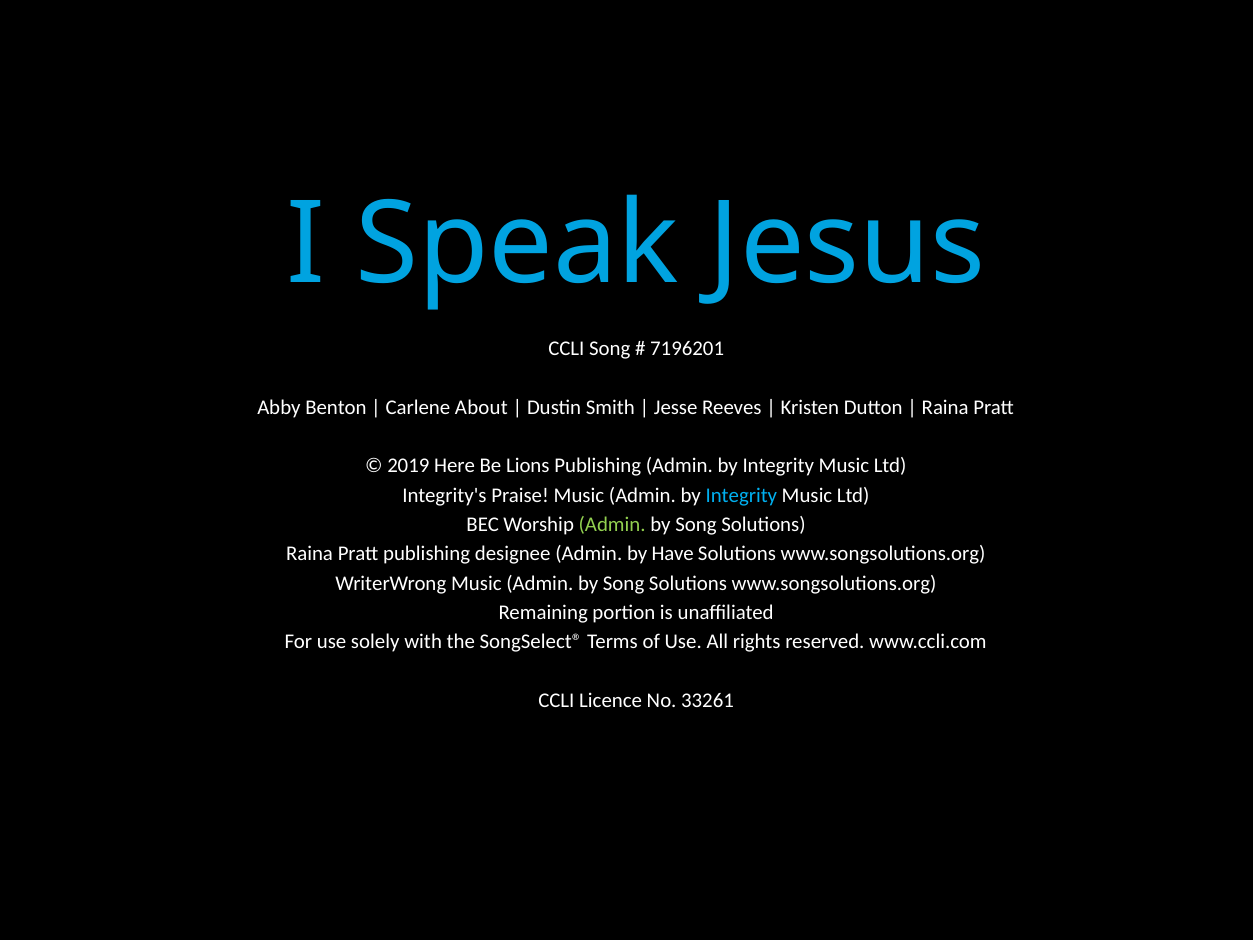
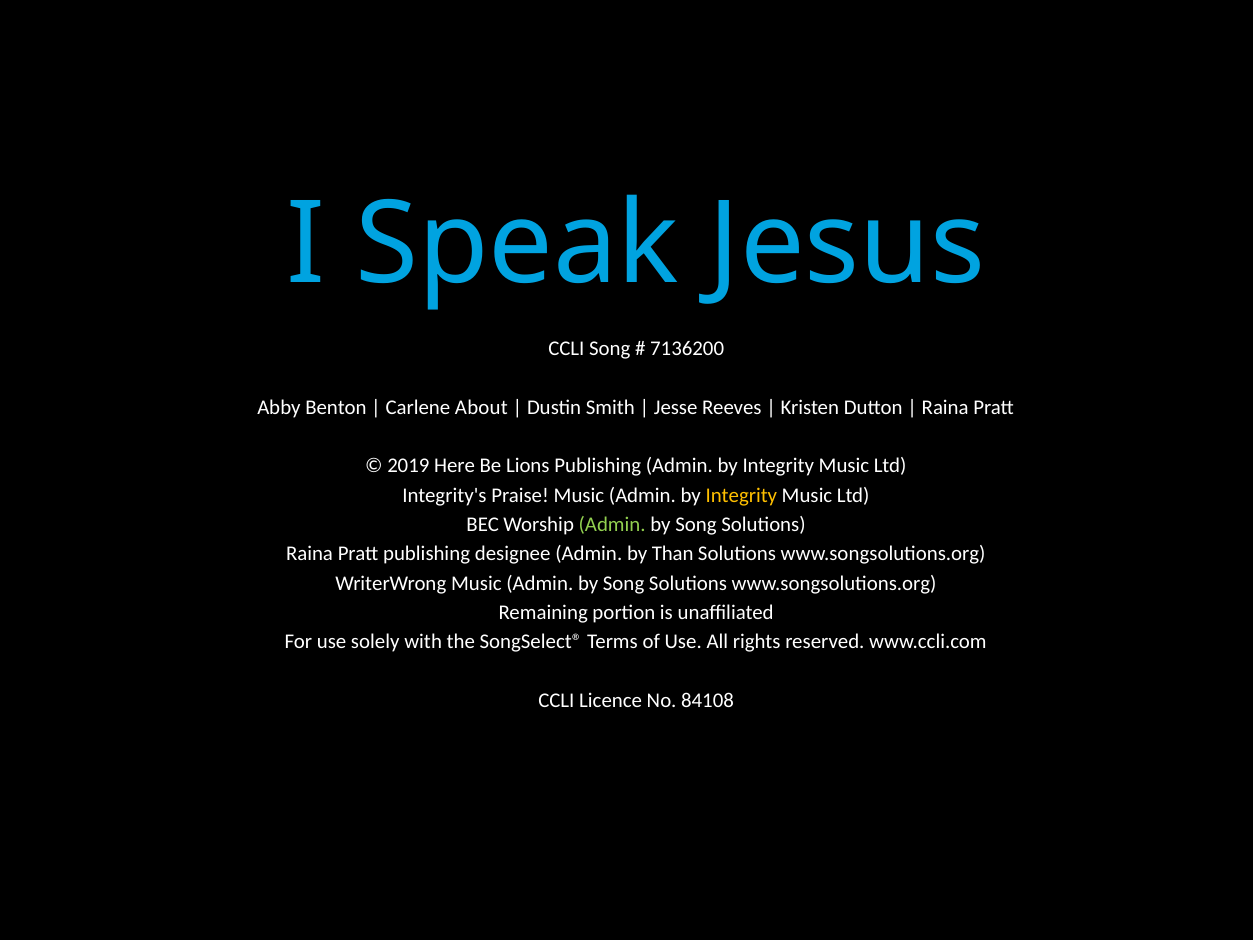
7196201: 7196201 -> 7136200
Integrity at (741, 495) colour: light blue -> yellow
Have: Have -> Than
33261: 33261 -> 84108
